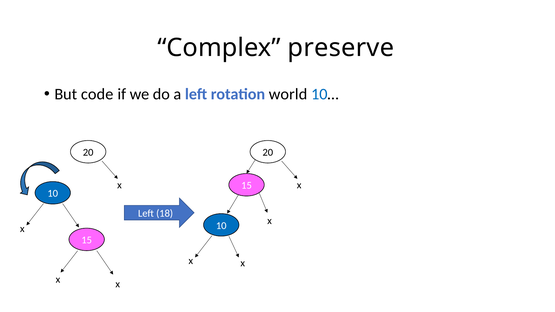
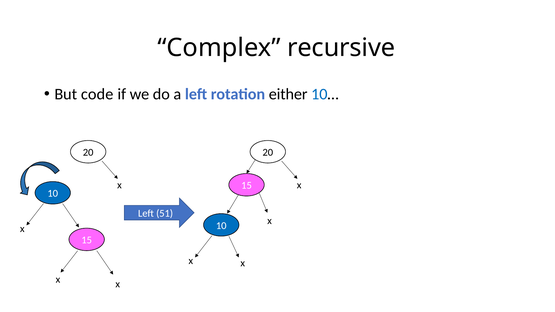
preserve: preserve -> recursive
world: world -> either
18: 18 -> 51
